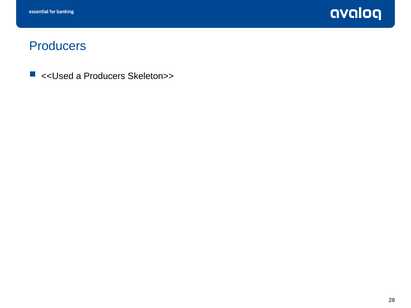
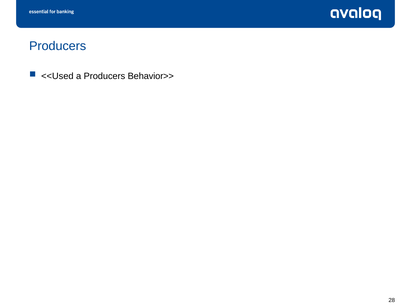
Skeleton>>: Skeleton>> -> Behavior>>
